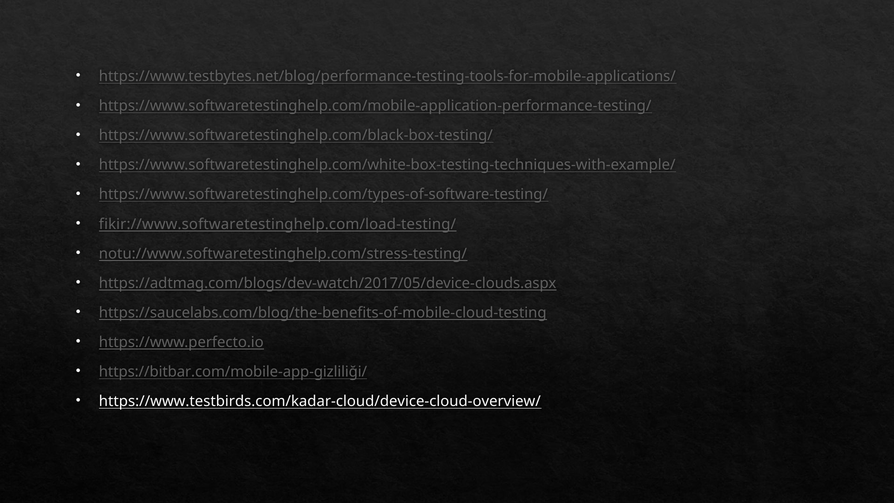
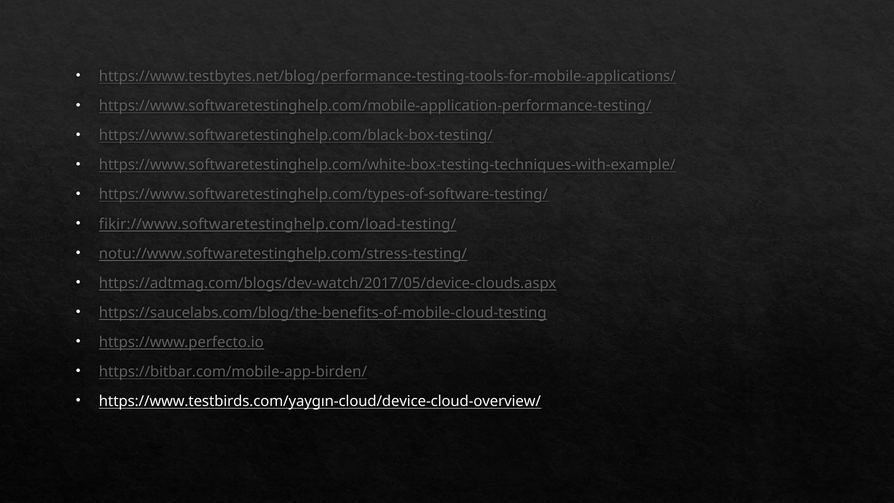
https://bitbar.com/mobile-app-gizliliği/: https://bitbar.com/mobile-app-gizliliği/ -> https://bitbar.com/mobile-app-birden/
https://www.testbirds.com/kadar-cloud/device-cloud-overview/: https://www.testbirds.com/kadar-cloud/device-cloud-overview/ -> https://www.testbirds.com/yaygın-cloud/device-cloud-overview/
